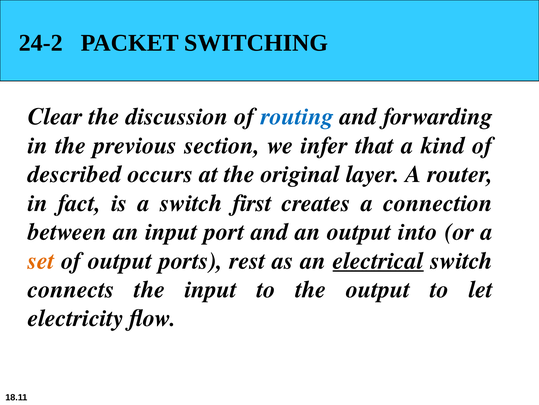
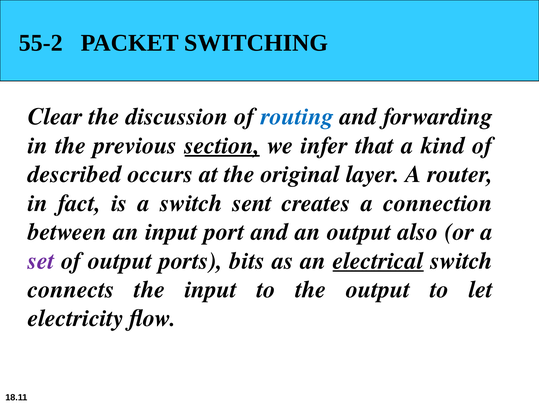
24-2: 24-2 -> 55-2
section underline: none -> present
first: first -> sent
into: into -> also
set colour: orange -> purple
rest: rest -> bits
